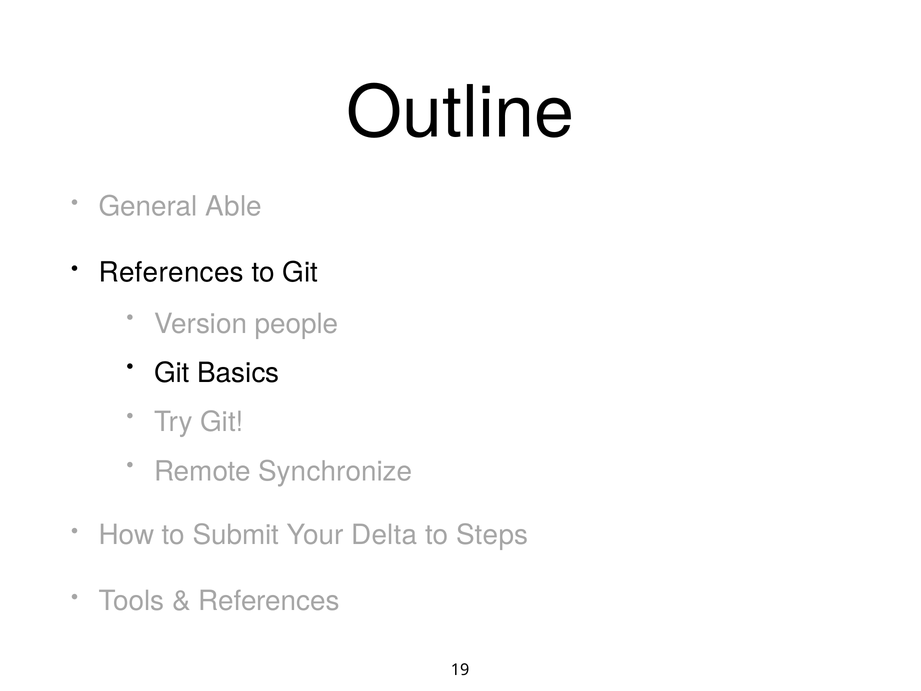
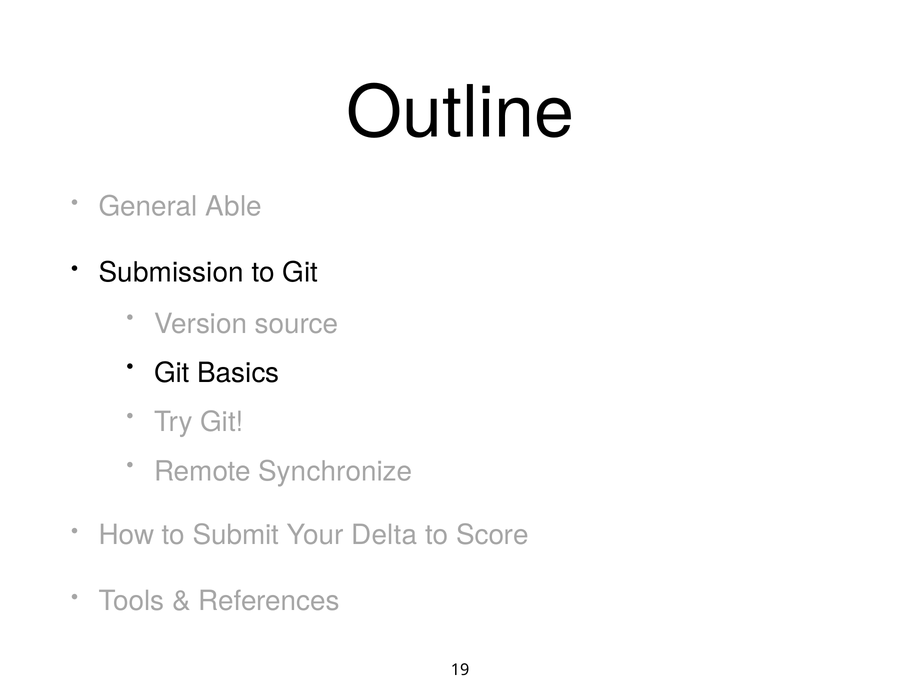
References at (171, 273): References -> Submission
people: people -> source
Steps: Steps -> Score
